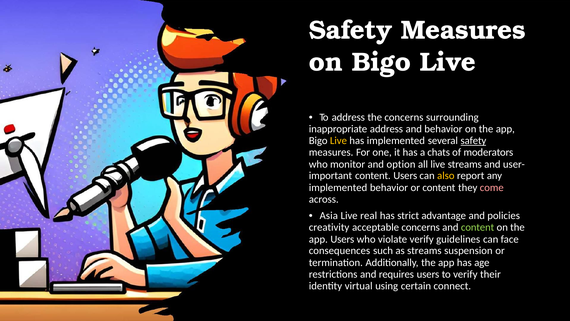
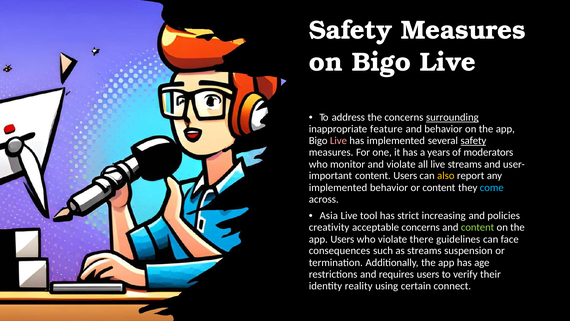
surrounding underline: none -> present
inappropriate address: address -> feature
Live at (338, 141) colour: yellow -> pink
chats: chats -> years
and option: option -> violate
come colour: pink -> light blue
real: real -> tool
advantage: advantage -> increasing
violate verify: verify -> there
virtual: virtual -> reality
